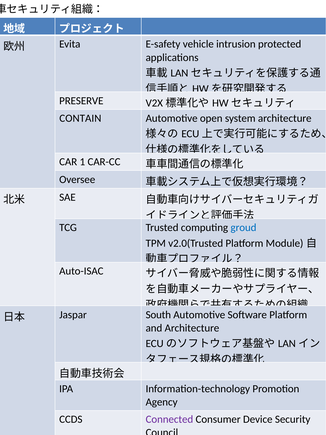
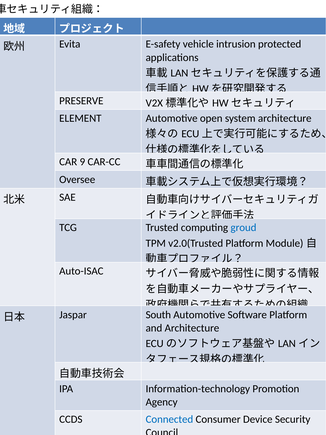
CONTAIN: CONTAIN -> ELEMENT
1: 1 -> 9
Connected colour: purple -> blue
